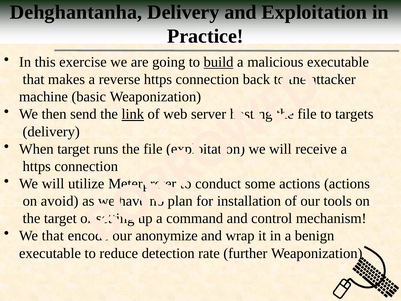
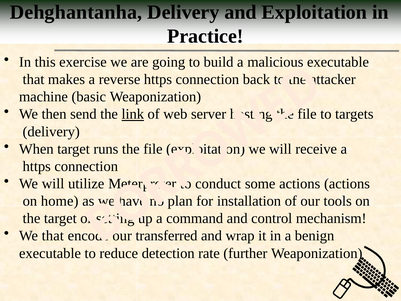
build underline: present -> none
avoid: avoid -> home
anonymize: anonymize -> transferred
